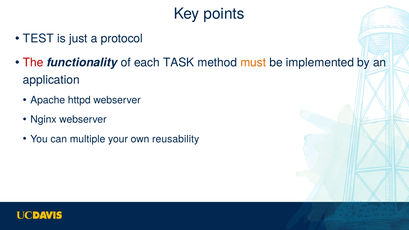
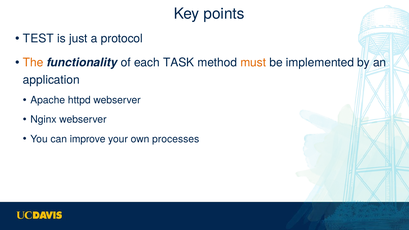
The colour: red -> orange
multiple: multiple -> improve
reusability: reusability -> processes
